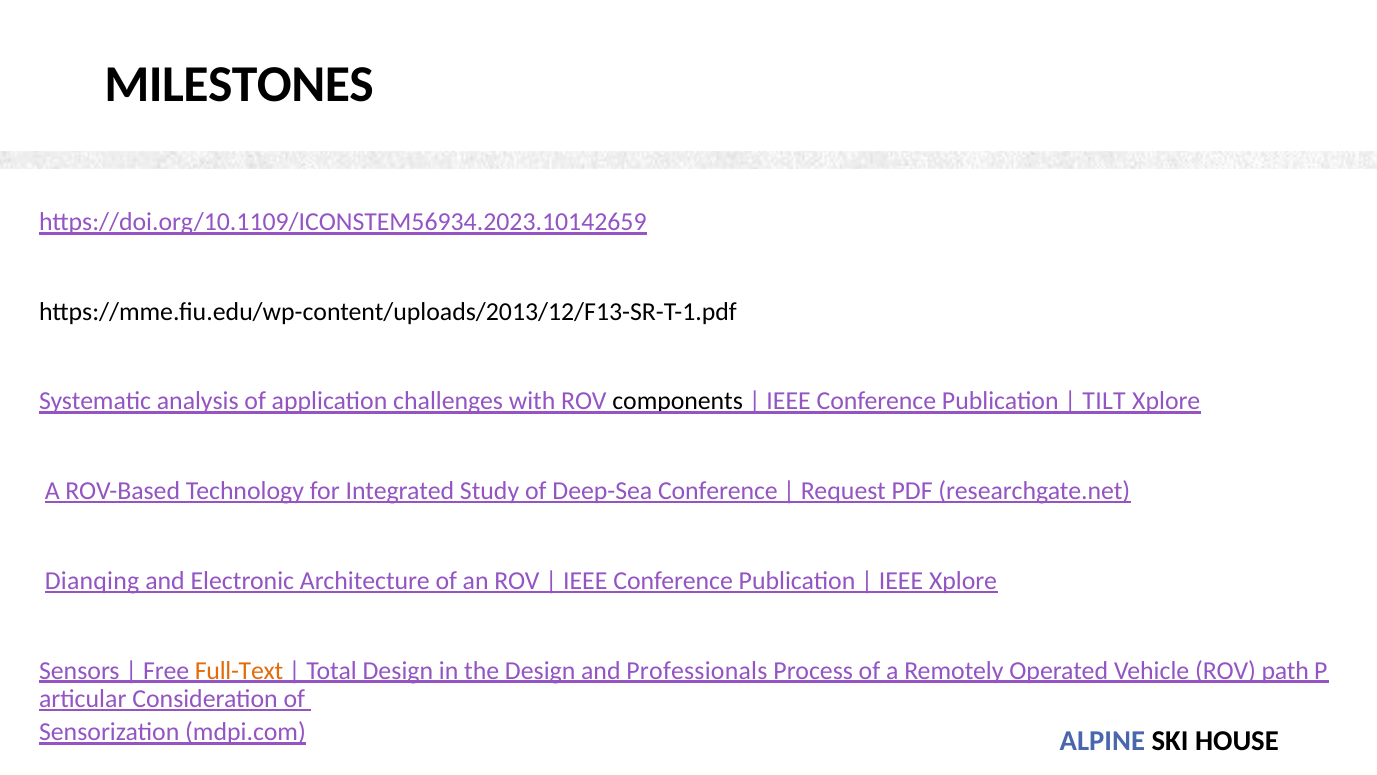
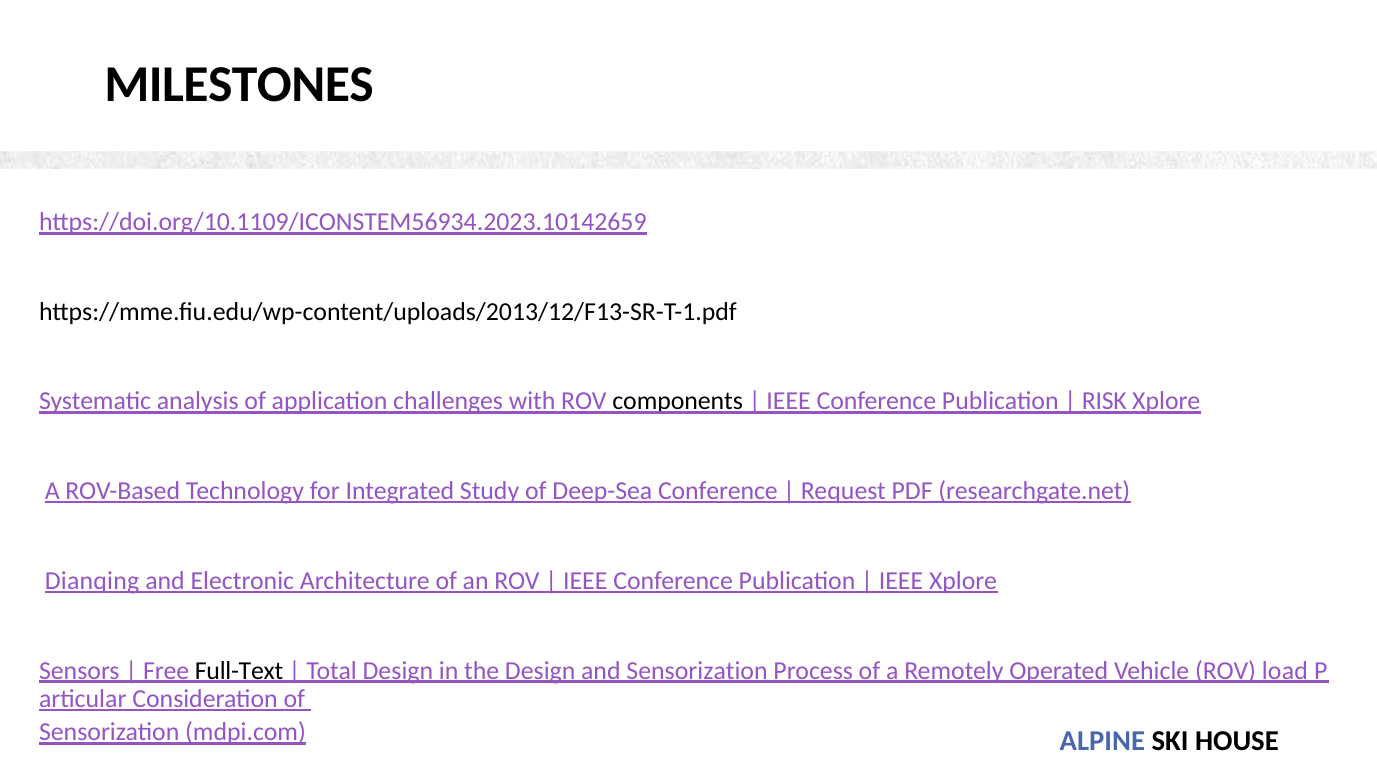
TILT: TILT -> RISK
Full-Text colour: orange -> black
and Professionals: Professionals -> Sensorization
path: path -> load
